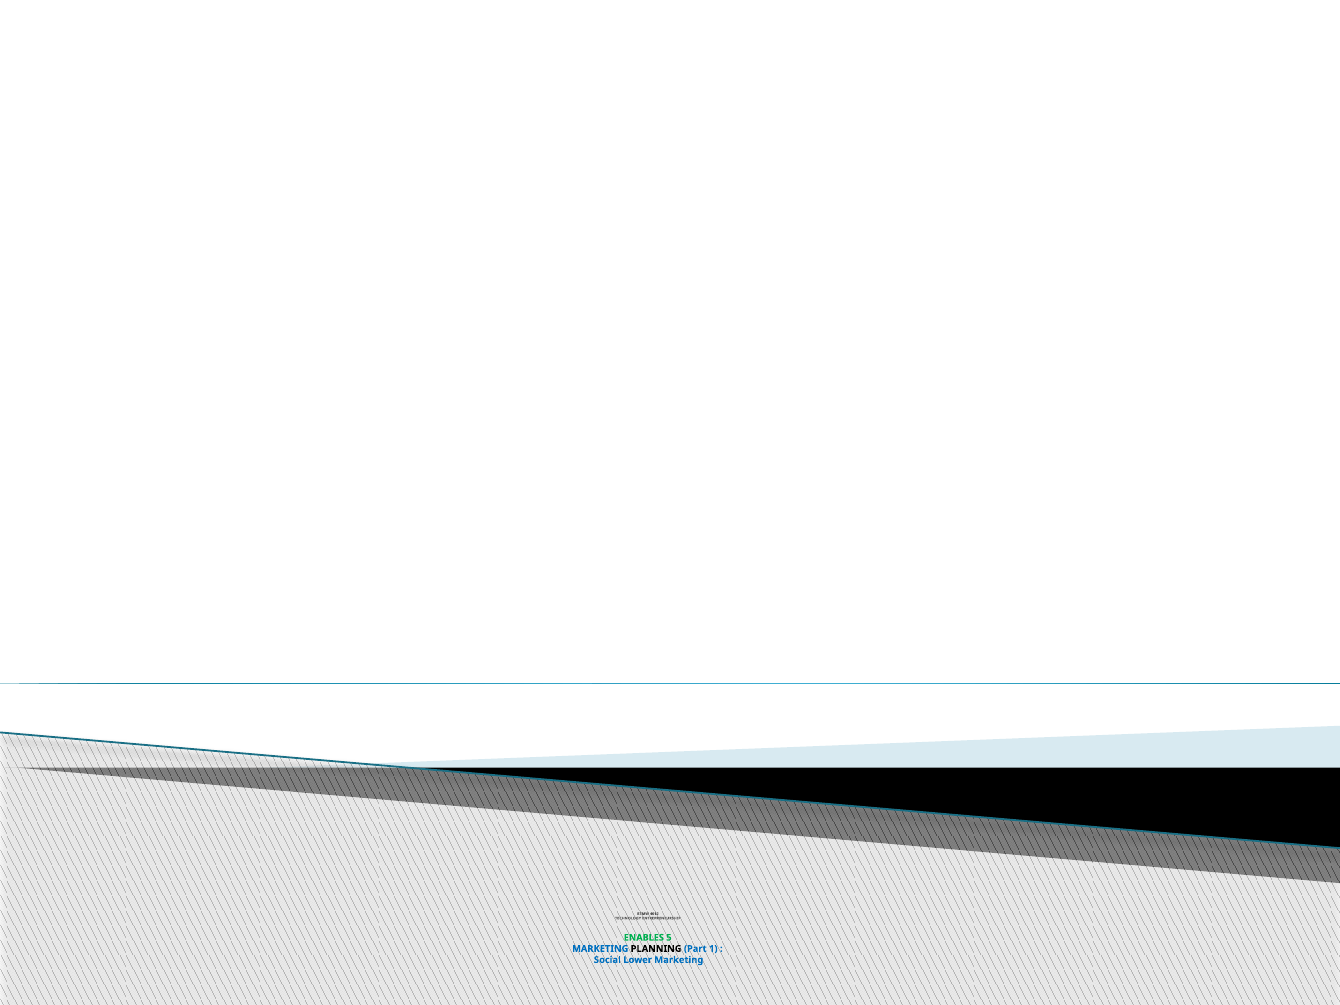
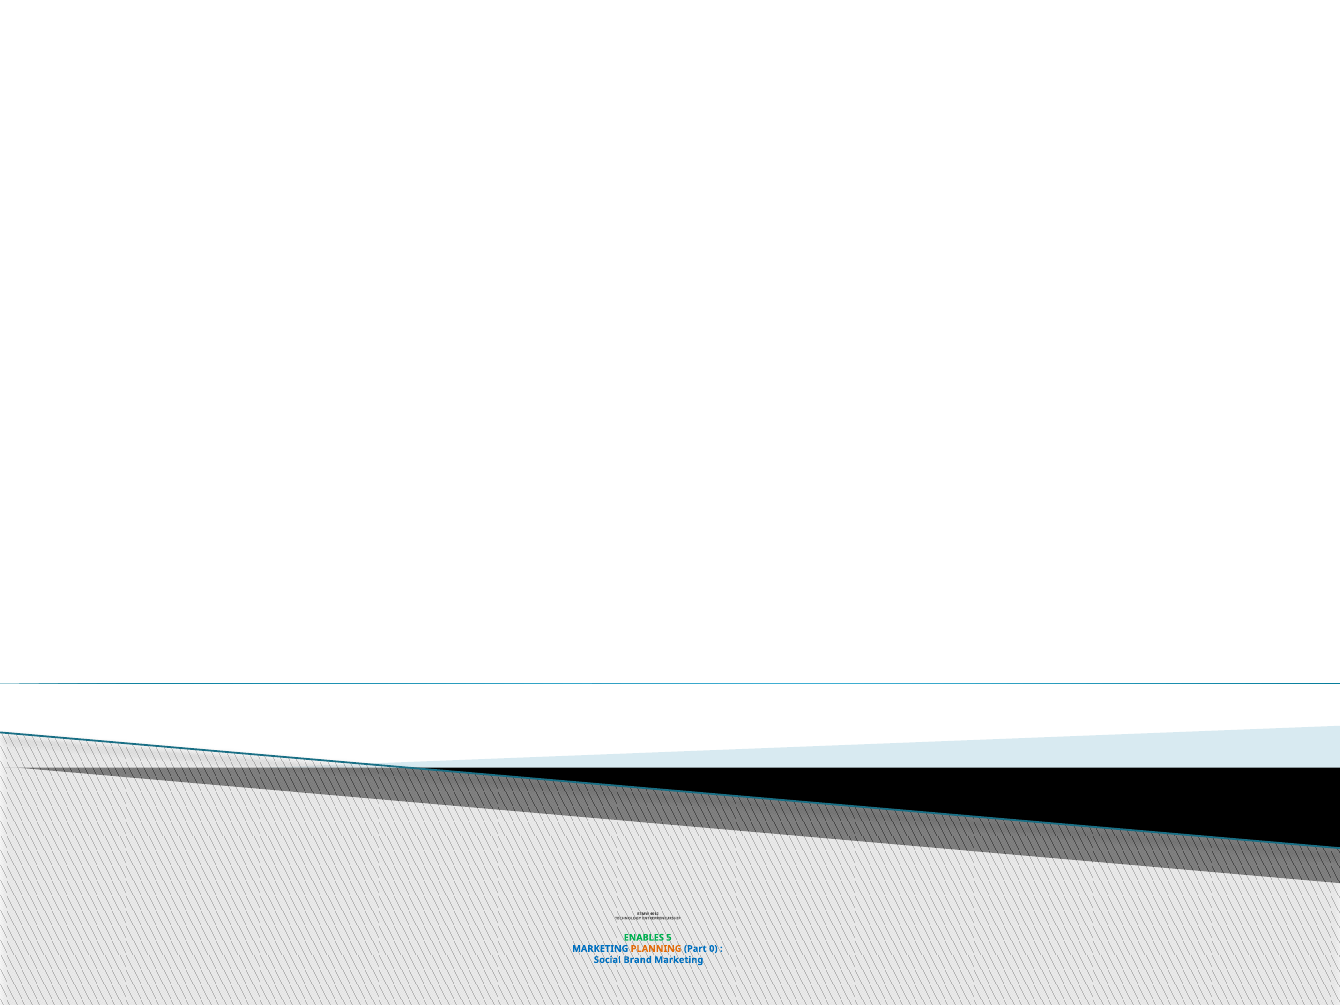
PLANNING colour: black -> orange
1: 1 -> 0
Lower: Lower -> Brand
